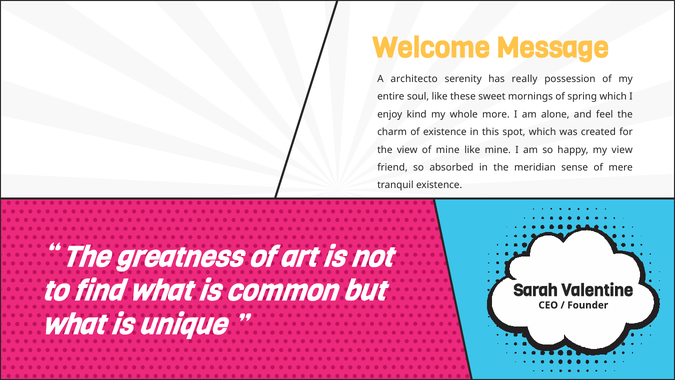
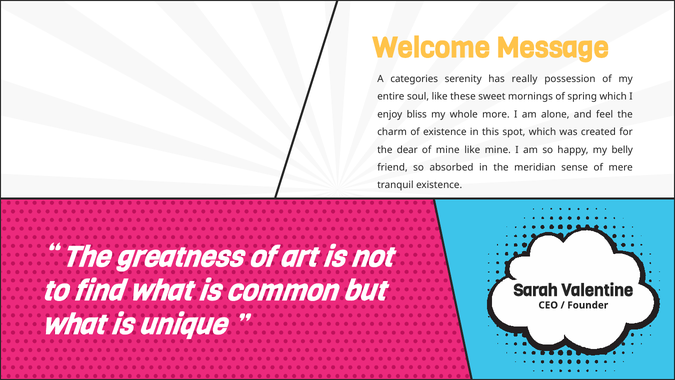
architecto: architecto -> categories
kind: kind -> bliss
the view: view -> dear
my view: view -> belly
